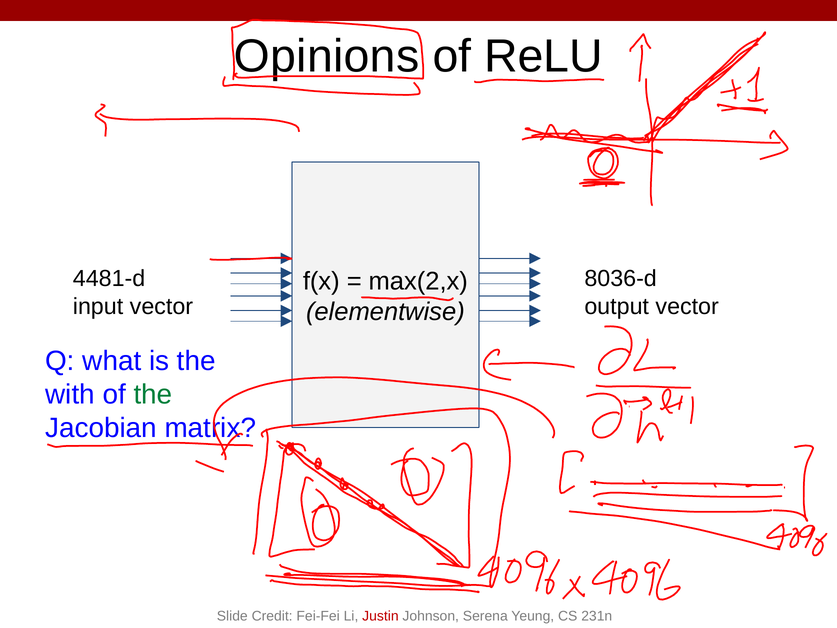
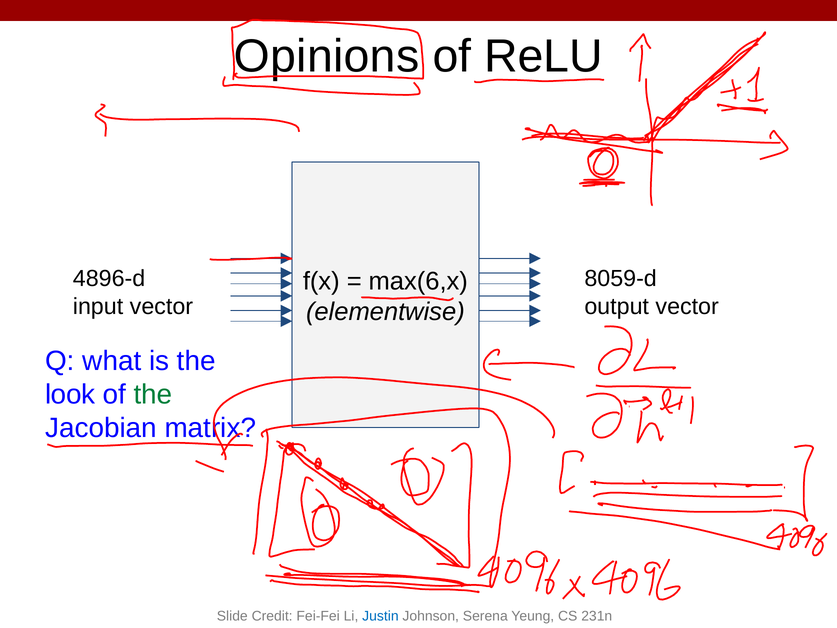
4481-d: 4481-d -> 4896-d
8036-d: 8036-d -> 8059-d
max(2,x: max(2,x -> max(6,x
with: with -> look
Justin colour: red -> blue
